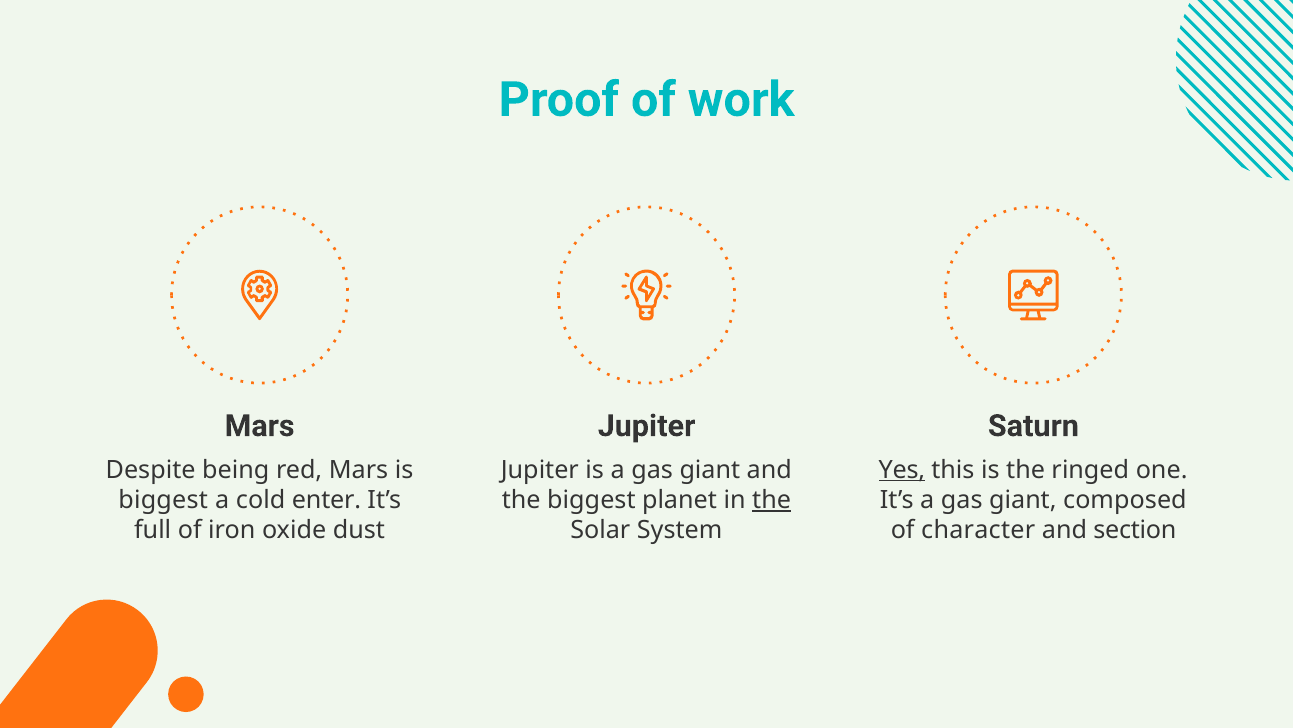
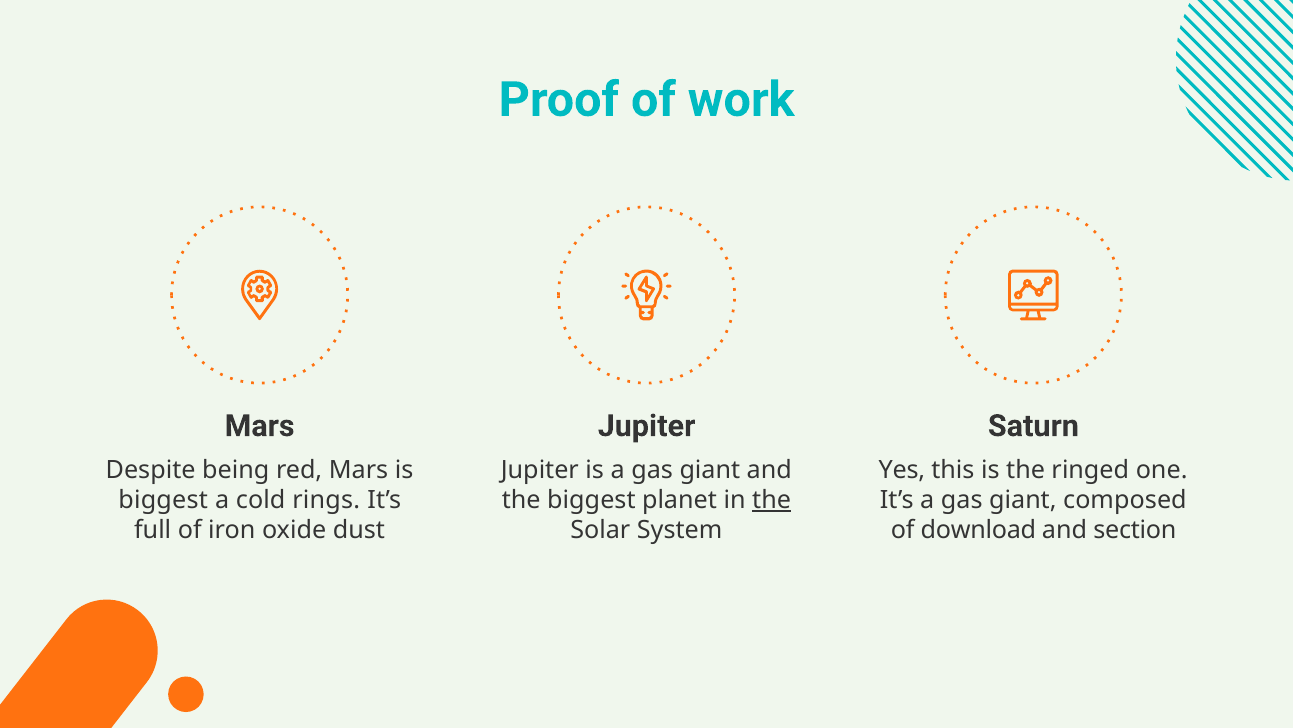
Yes underline: present -> none
enter: enter -> rings
character: character -> download
